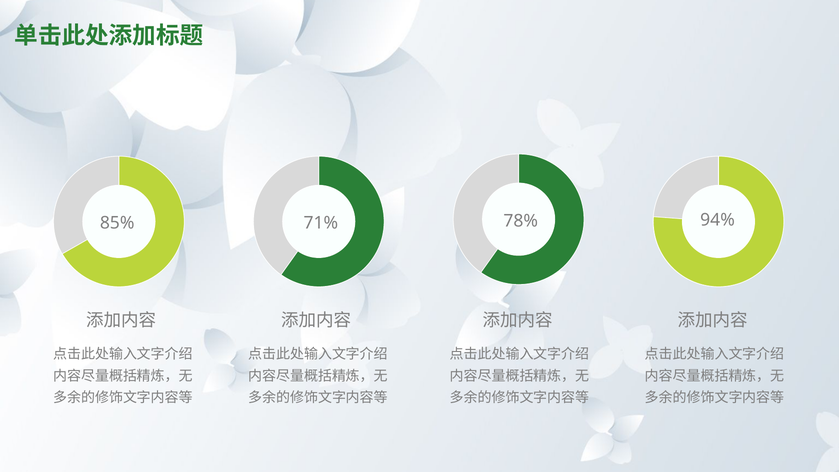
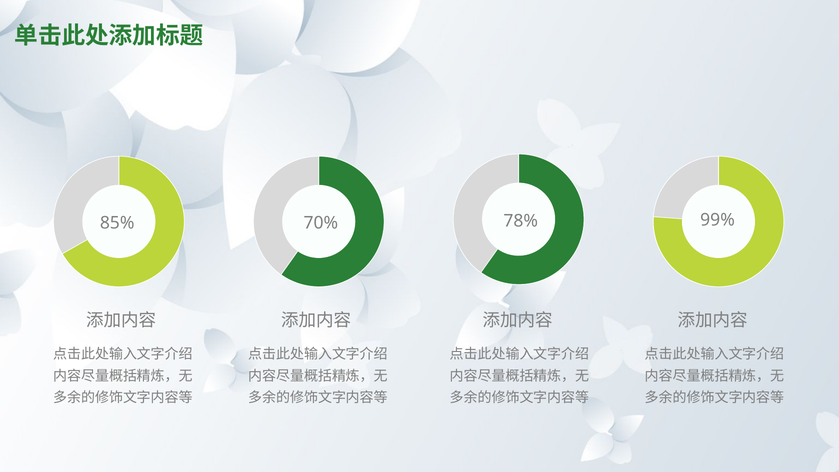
94%: 94% -> 99%
71%: 71% -> 70%
